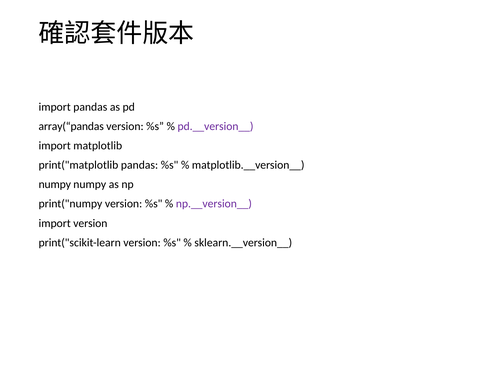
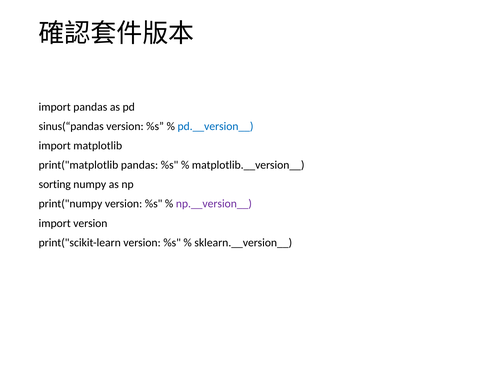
array(“pandas: array(“pandas -> sinus(“pandas
pd.__version__ colour: purple -> blue
numpy at (55, 184): numpy -> sorting
